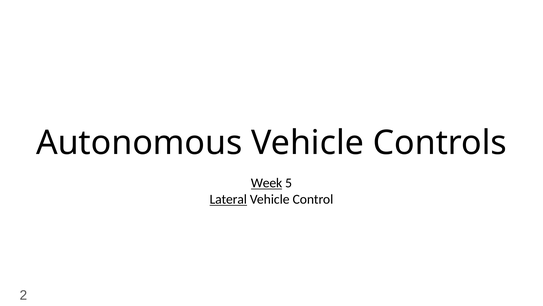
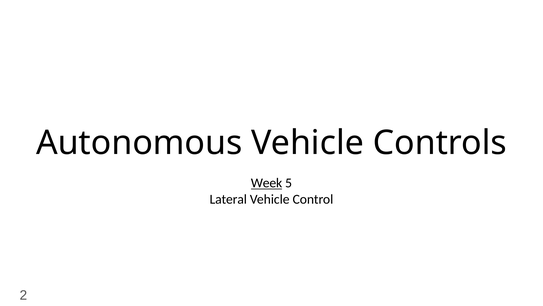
Lateral underline: present -> none
